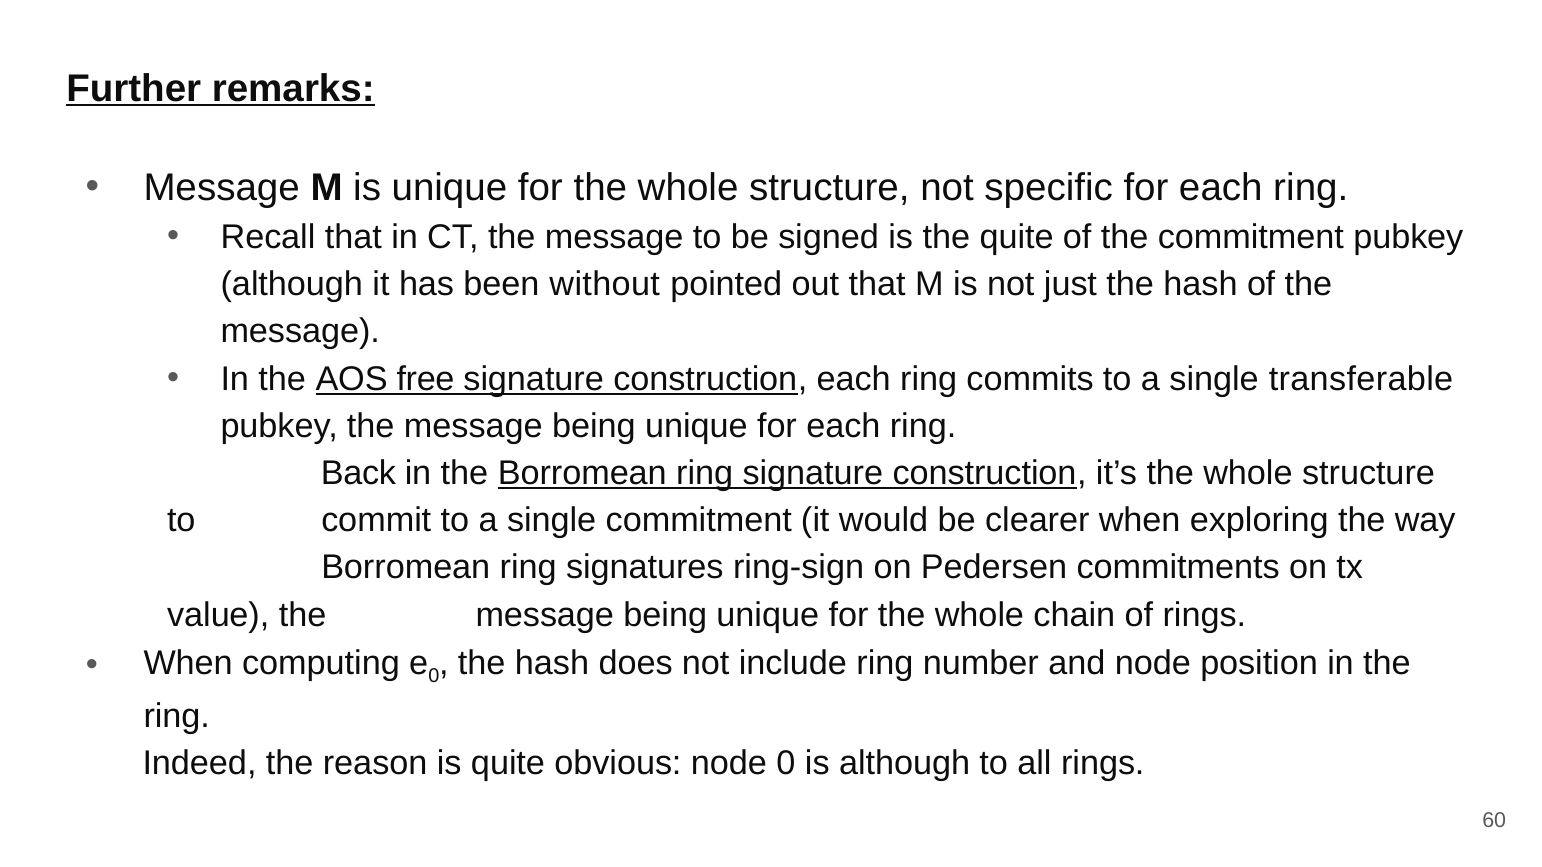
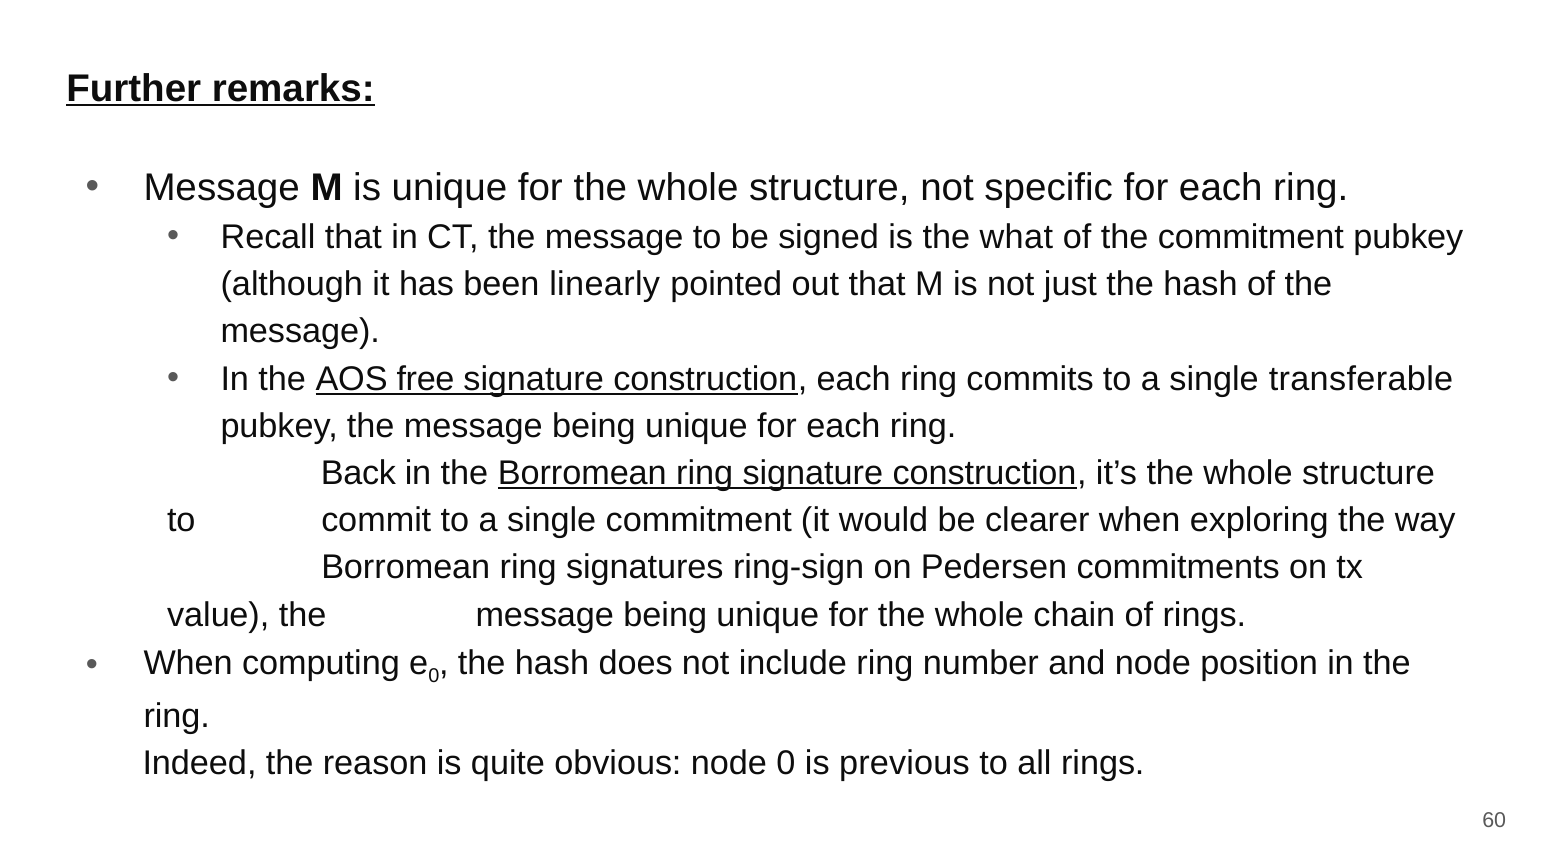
the quite: quite -> what
without: without -> linearly
is although: although -> previous
